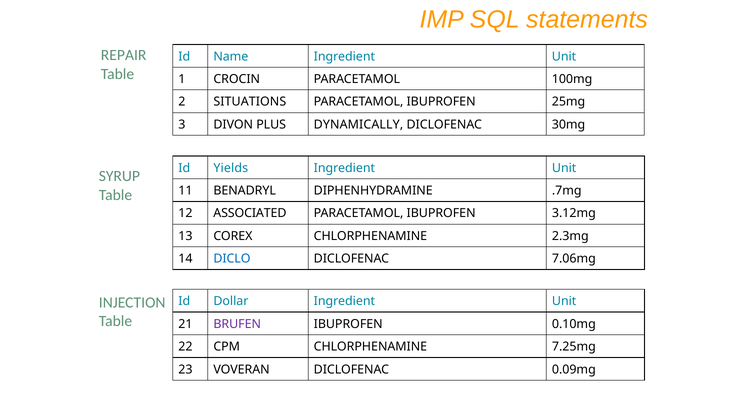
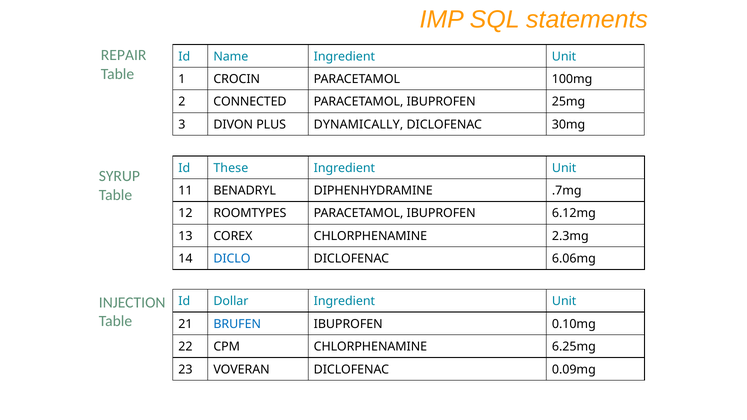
SITUATIONS: SITUATIONS -> CONNECTED
Yields: Yields -> These
ASSOCIATED: ASSOCIATED -> ROOMTYPES
3.12mg: 3.12mg -> 6.12mg
7.06mg: 7.06mg -> 6.06mg
BRUFEN colour: purple -> blue
7.25mg: 7.25mg -> 6.25mg
